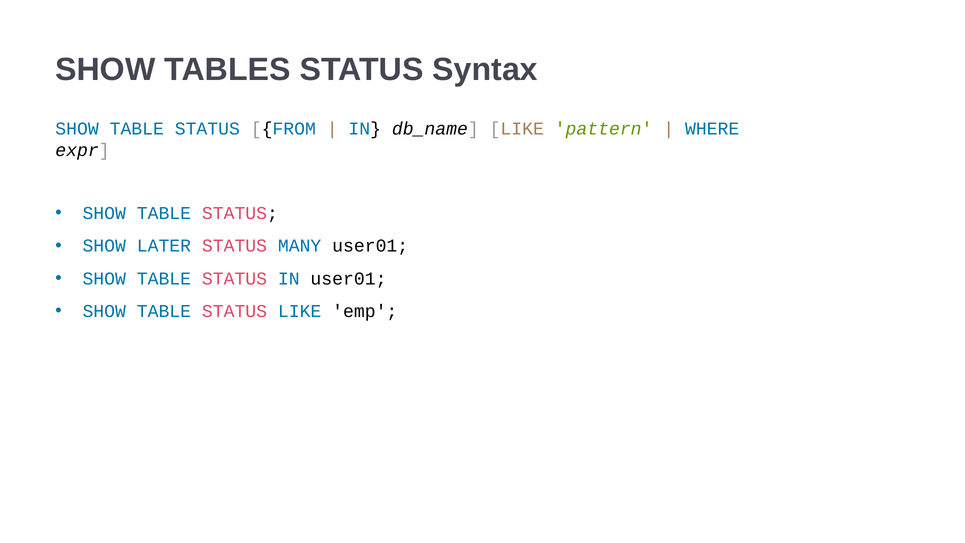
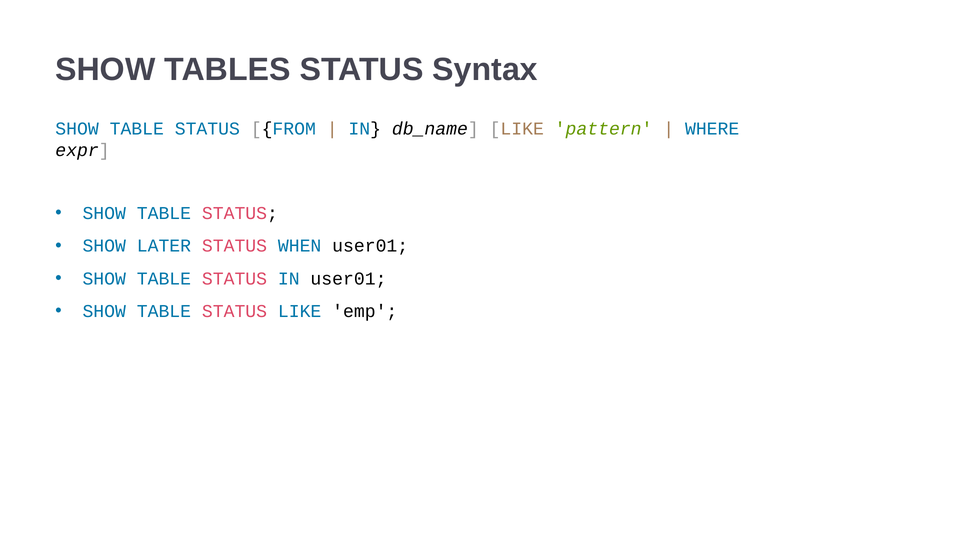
MANY: MANY -> WHEN
